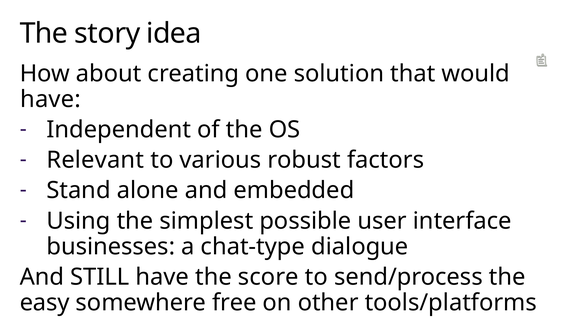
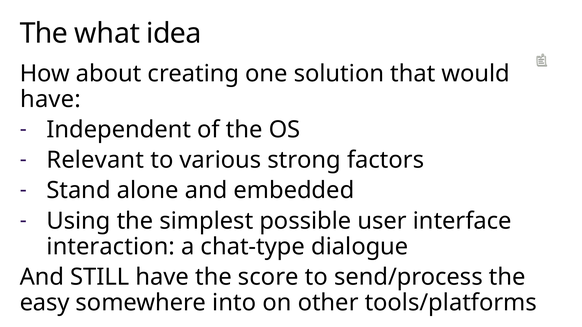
story: story -> what
robust: robust -> strong
businesses: businesses -> interaction
free: free -> into
